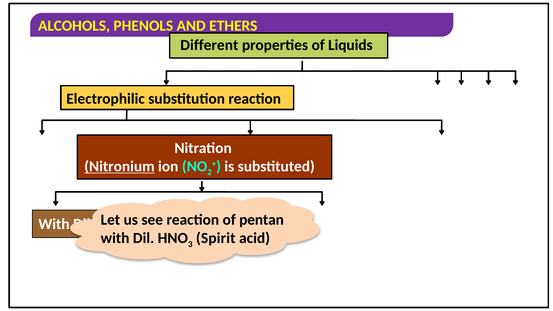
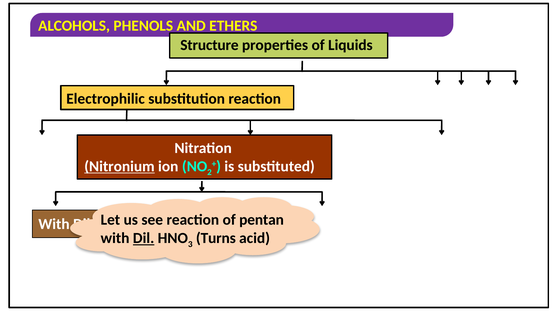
Different: Different -> Structure
Dil at (144, 238) underline: none -> present
Spirit: Spirit -> Turns
